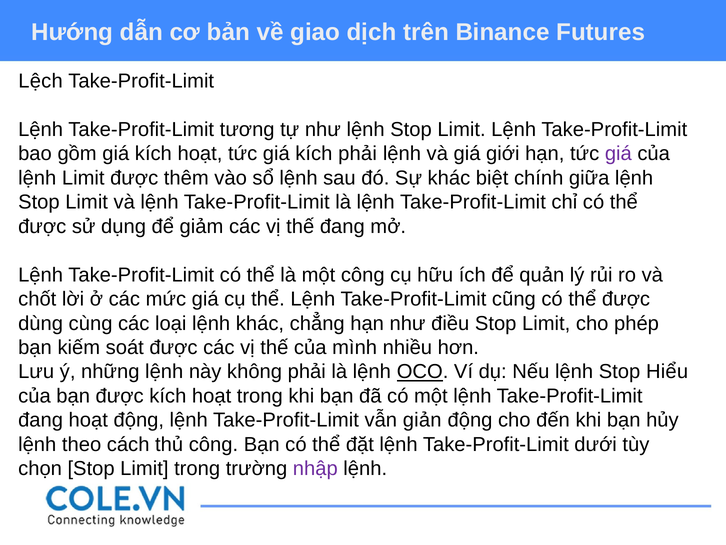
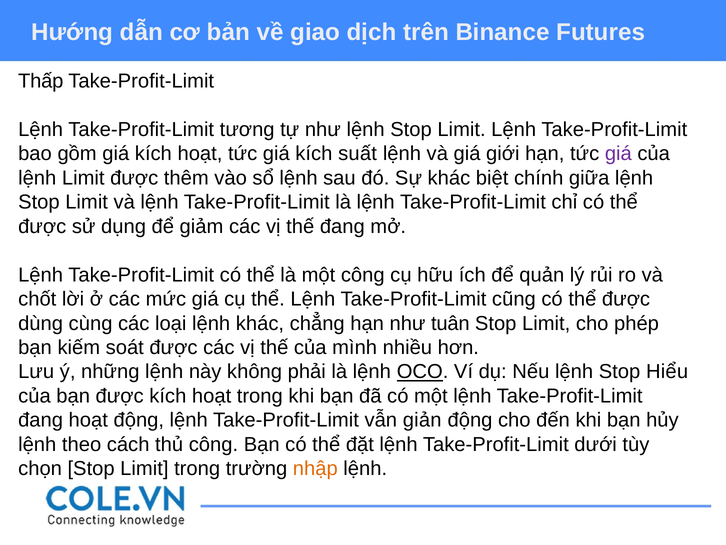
Lệch: Lệch -> Thấp
kích phải: phải -> suất
điều: điều -> tuân
nhập colour: purple -> orange
